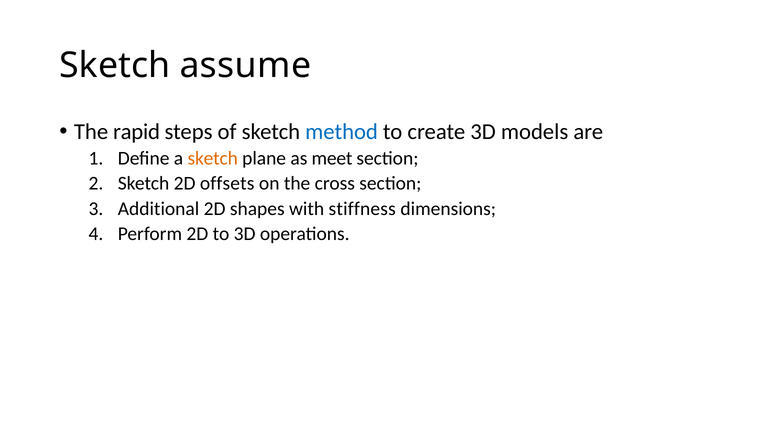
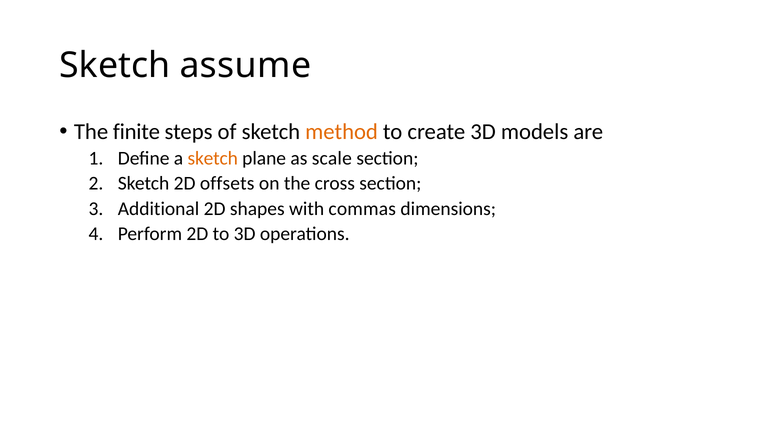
rapid: rapid -> finite
method colour: blue -> orange
meet: meet -> scale
stiffness: stiffness -> commas
